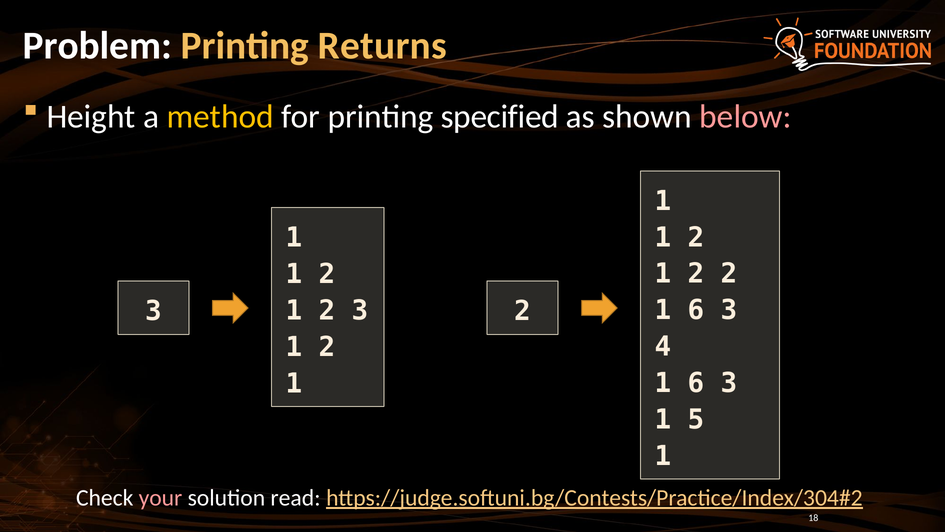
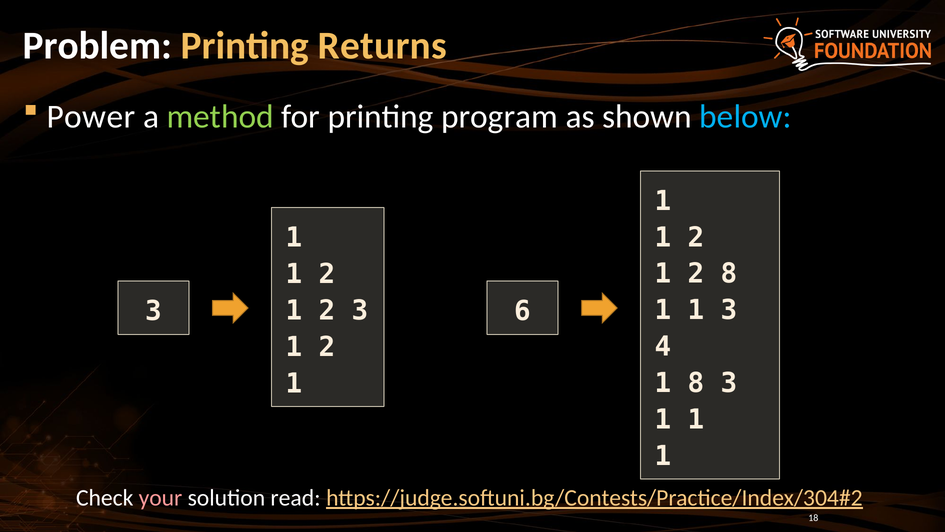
Height: Height -> Power
method colour: yellow -> light green
specified: specified -> program
below colour: pink -> light blue
2 2: 2 -> 8
6 at (696, 310): 6 -> 1
3 2: 2 -> 6
6 at (696, 383): 6 -> 8
5 at (696, 419): 5 -> 1
